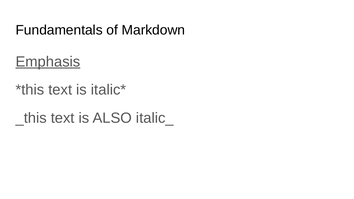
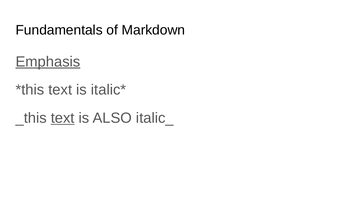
text at (63, 118) underline: none -> present
